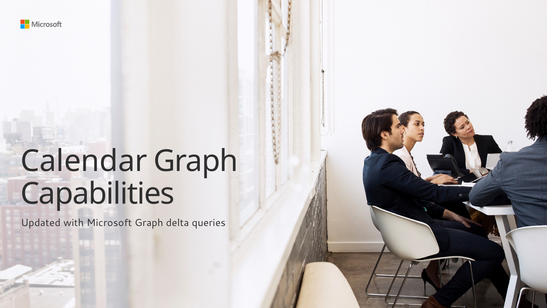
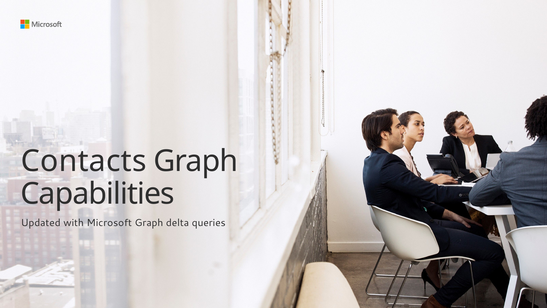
Calendar: Calendar -> Contacts
